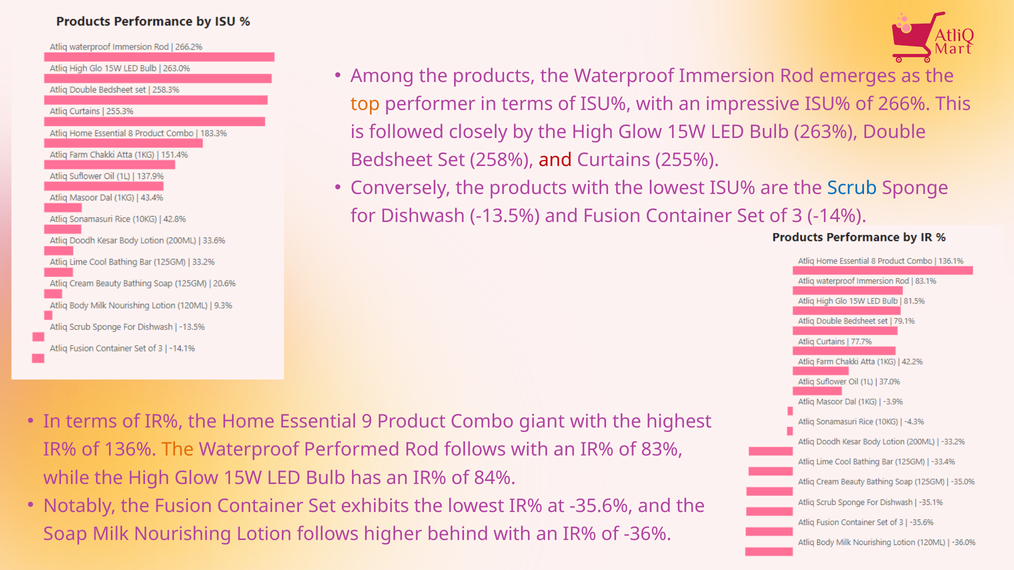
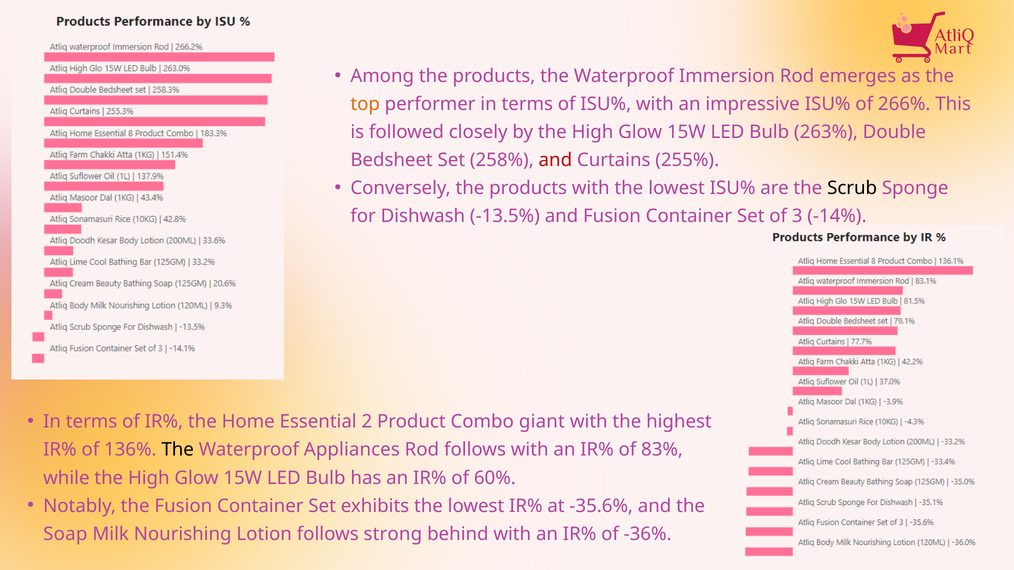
Scrub colour: blue -> black
9: 9 -> 2
The at (178, 450) colour: orange -> black
Performed: Performed -> Appliances
84%: 84% -> 60%
higher: higher -> strong
